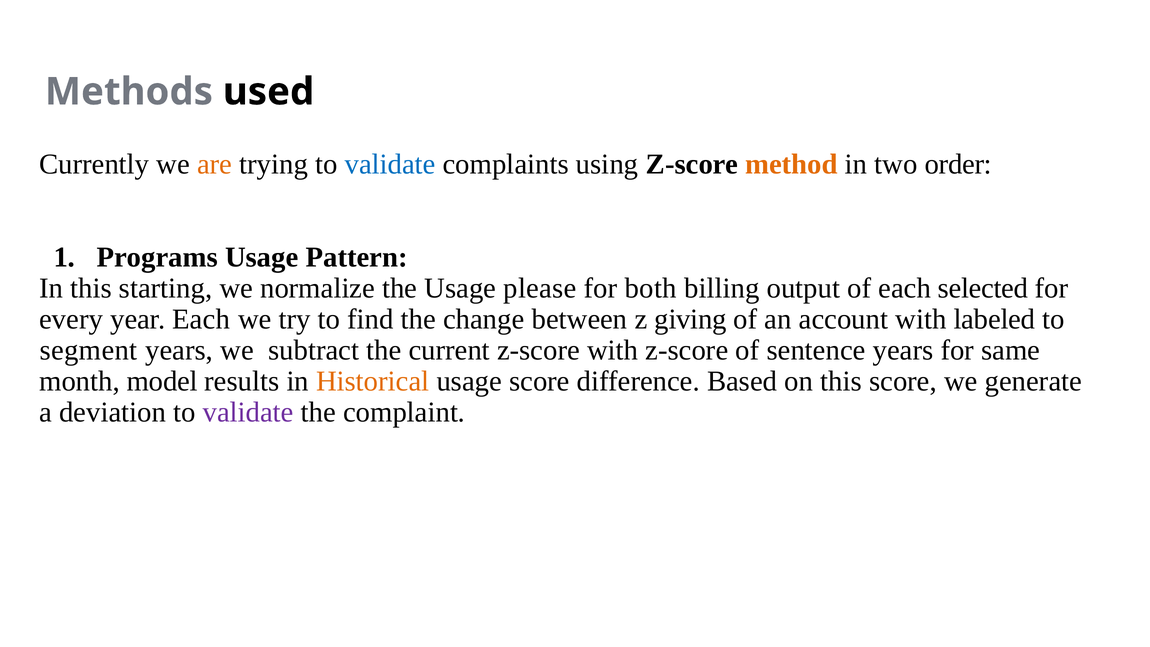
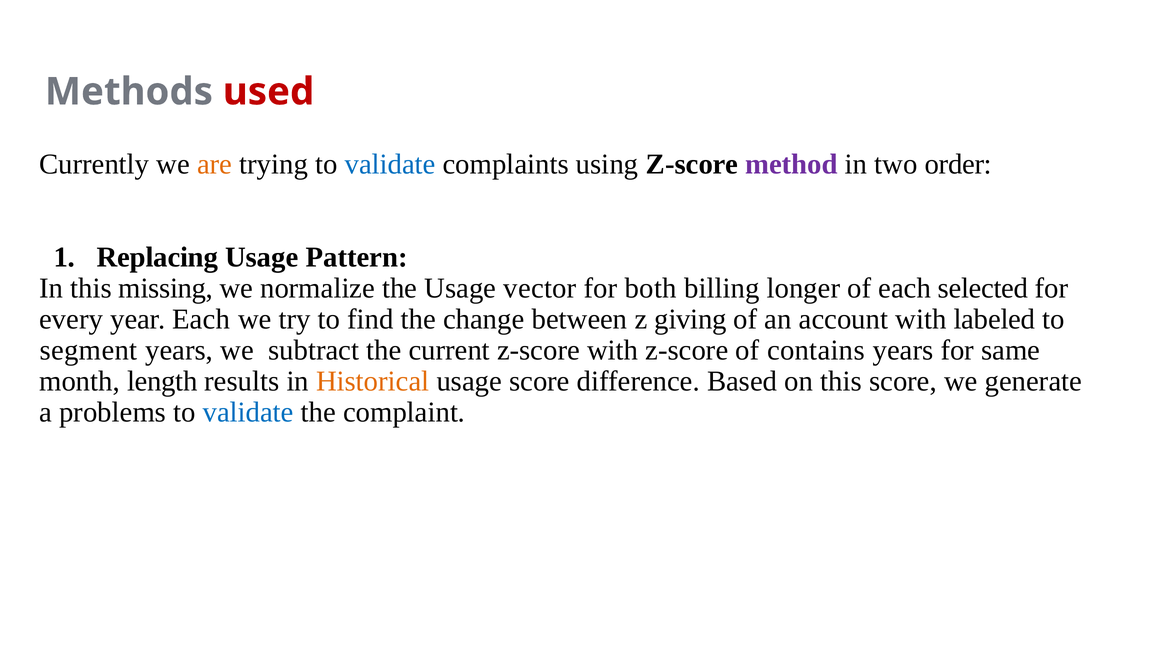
used colour: black -> red
method colour: orange -> purple
Programs: Programs -> Replacing
starting: starting -> missing
please: please -> vector
output: output -> longer
sentence: sentence -> contains
model: model -> length
deviation: deviation -> problems
validate at (248, 412) colour: purple -> blue
